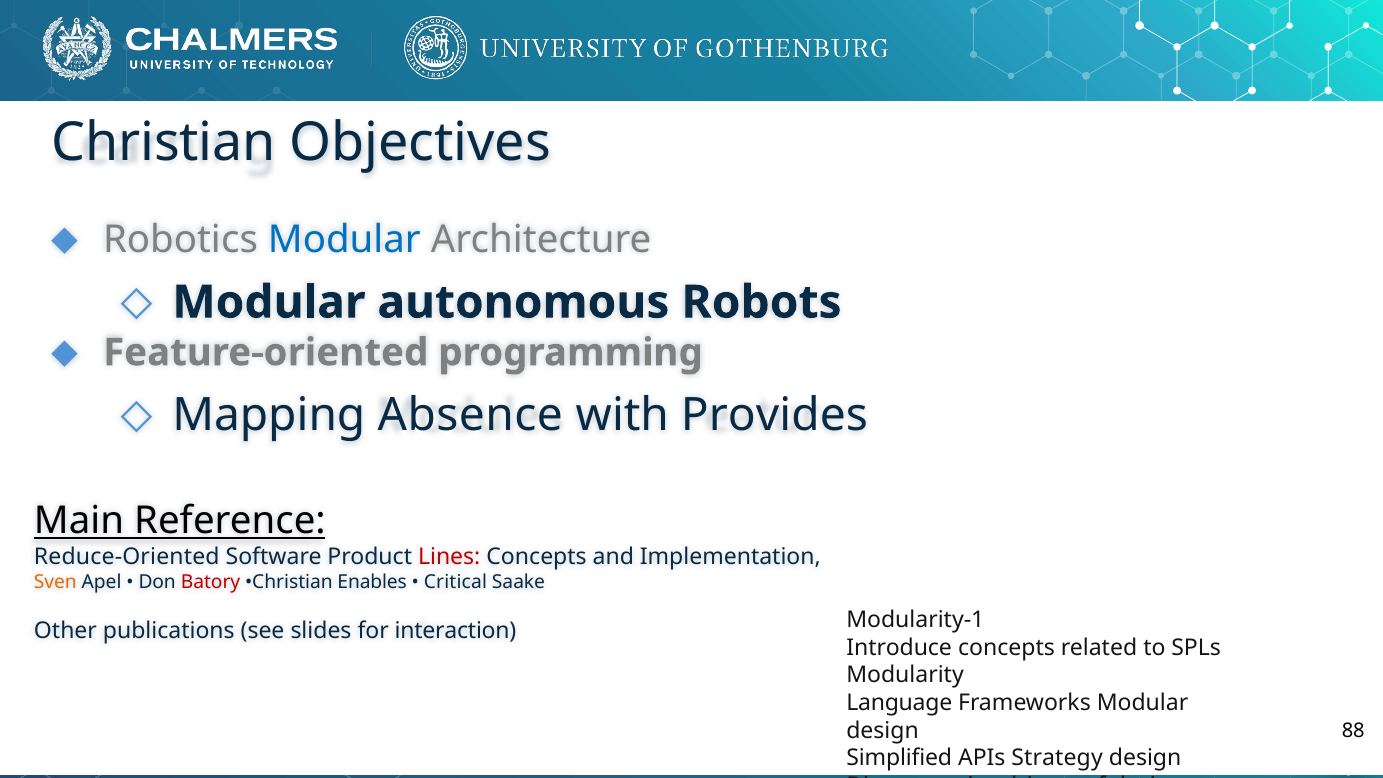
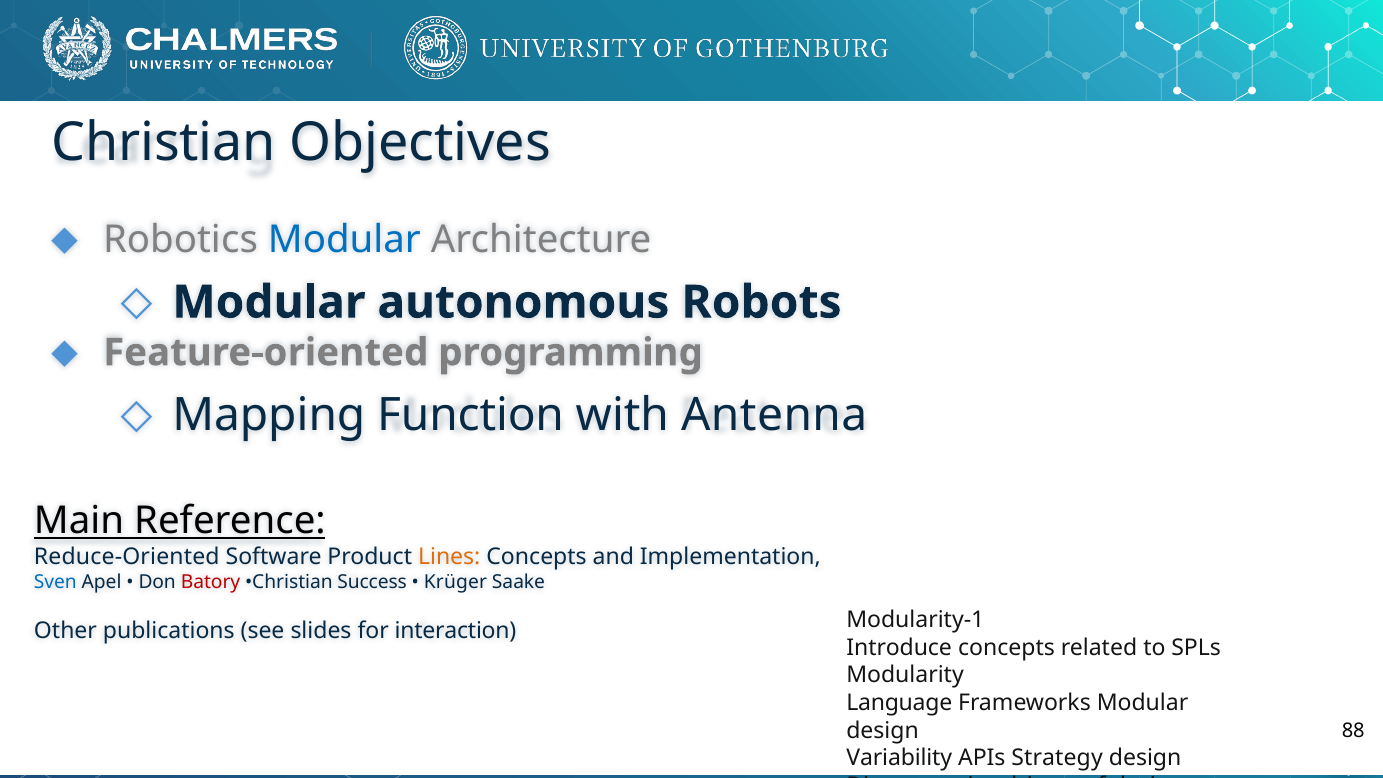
Absence: Absence -> Function
Provides: Provides -> Antenna
Lines colour: red -> orange
Sven colour: orange -> blue
Enables: Enables -> Success
Critical: Critical -> Krüger
Simplified: Simplified -> Variability
